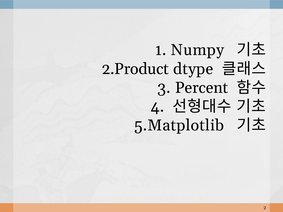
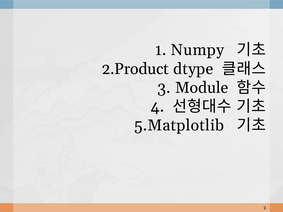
Percent: Percent -> Module
